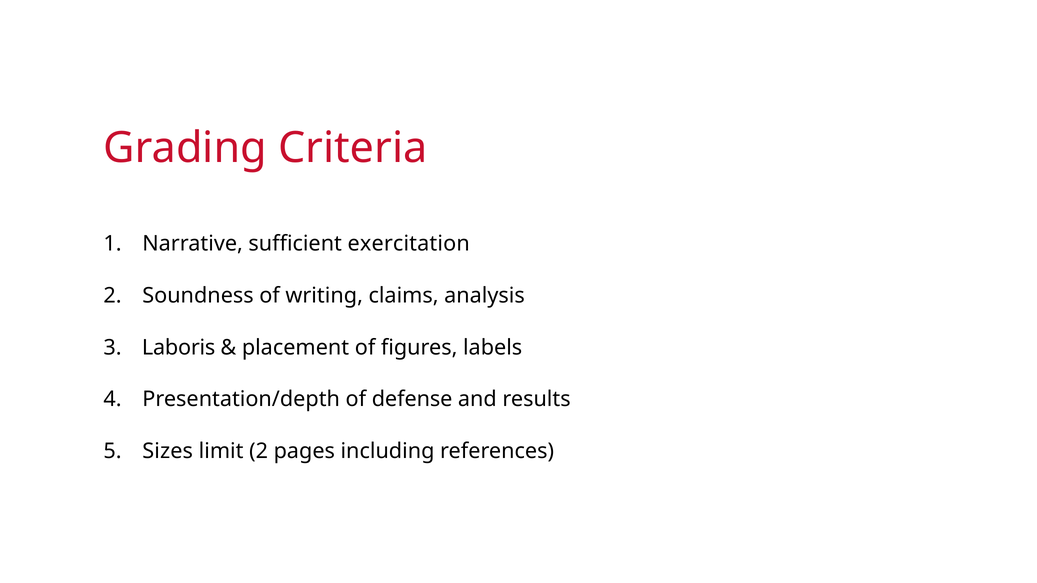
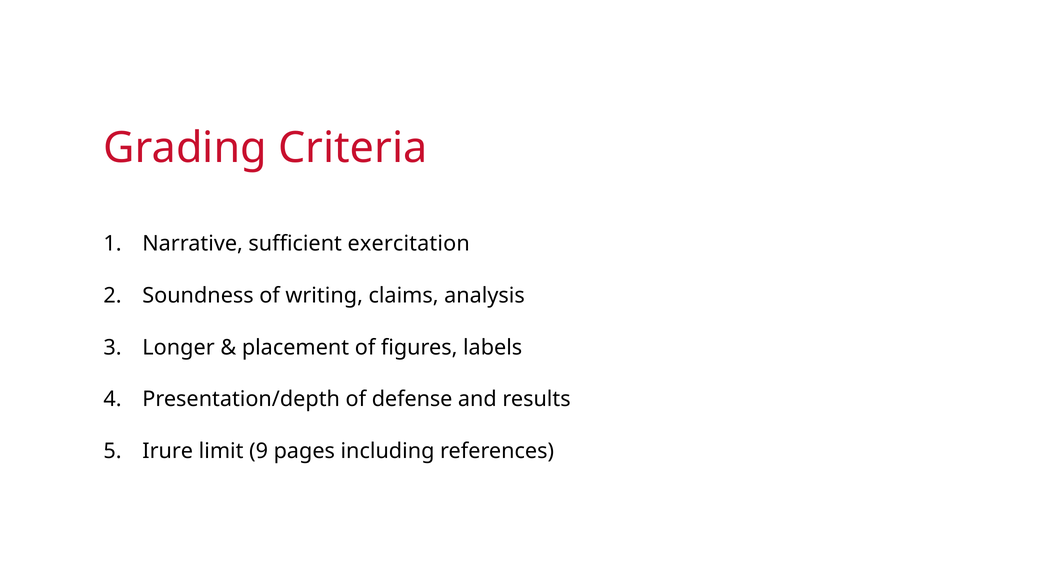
Laboris: Laboris -> Longer
Sizes: Sizes -> Irure
limit 2: 2 -> 9
